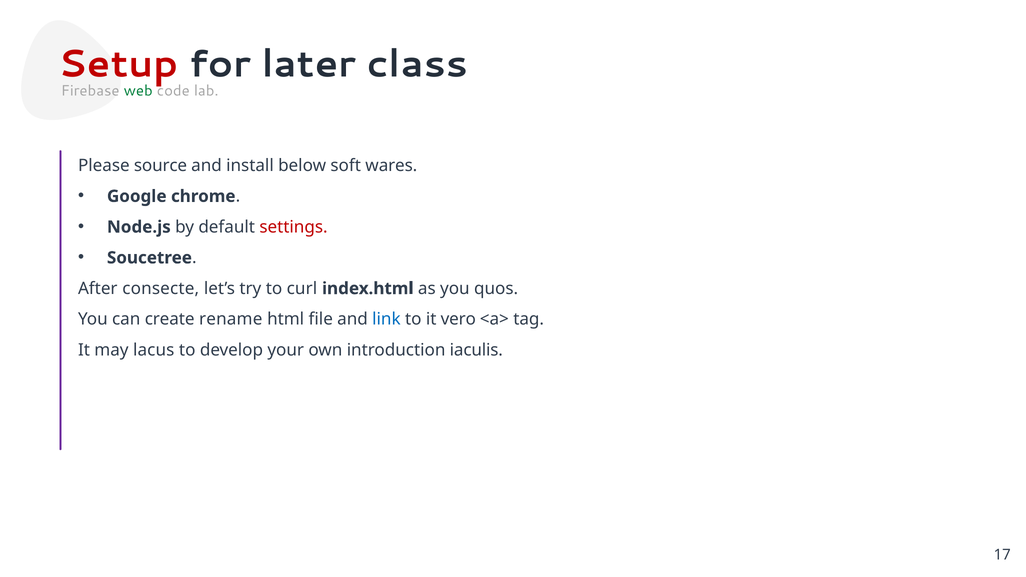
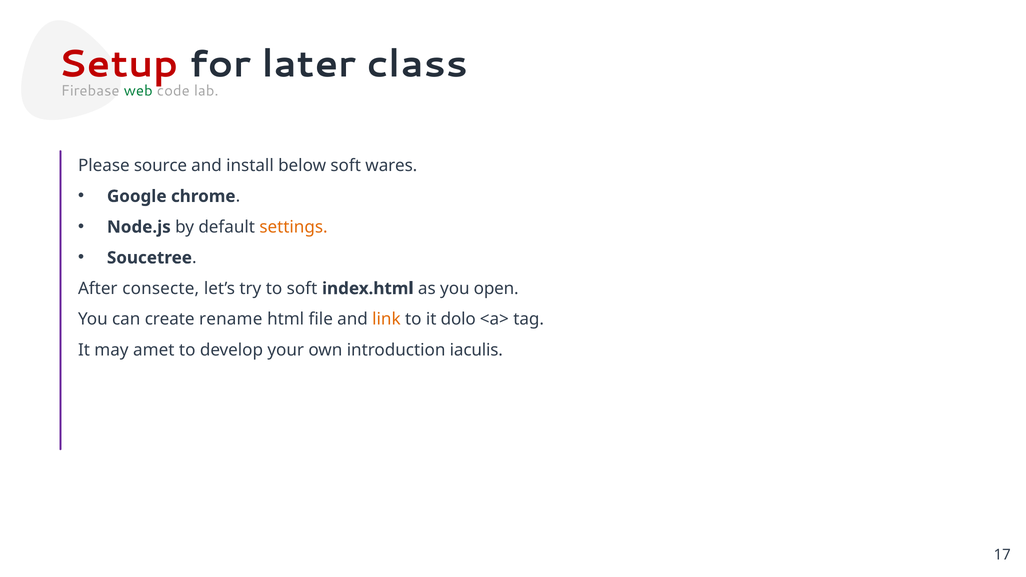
settings colour: red -> orange
to curl: curl -> soft
quos: quos -> open
link colour: blue -> orange
vero: vero -> dolo
lacus: lacus -> amet
